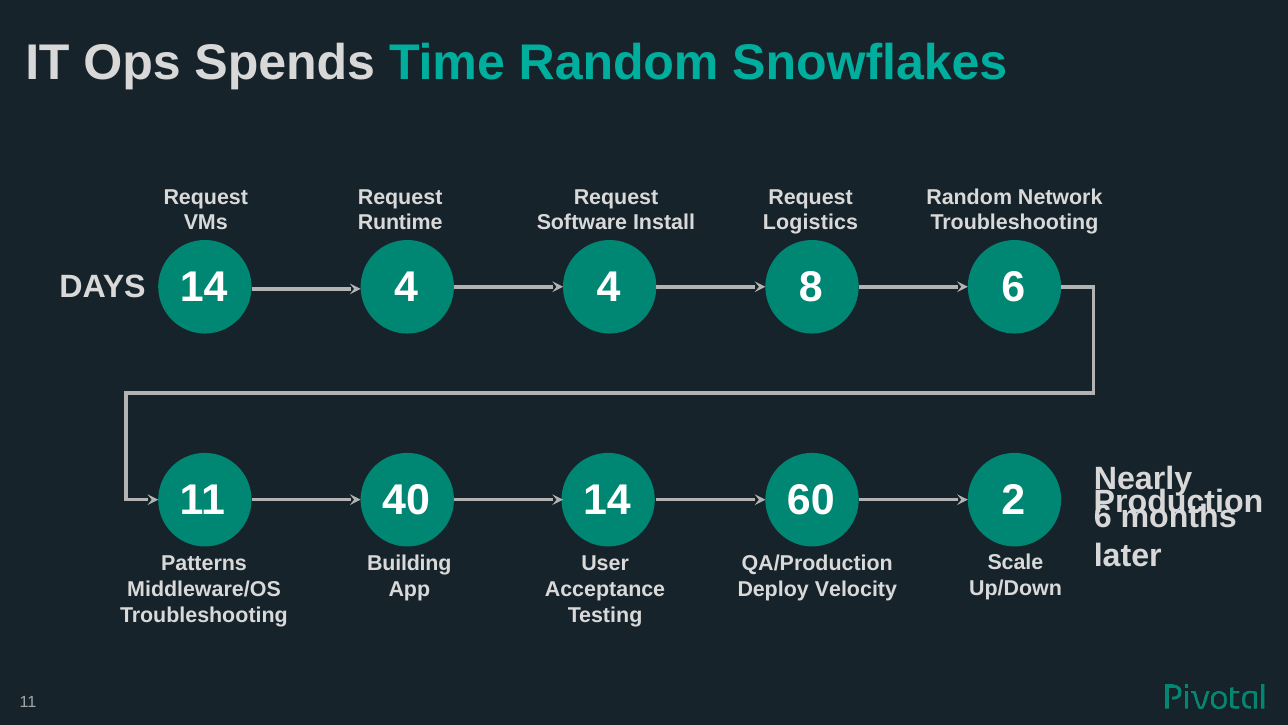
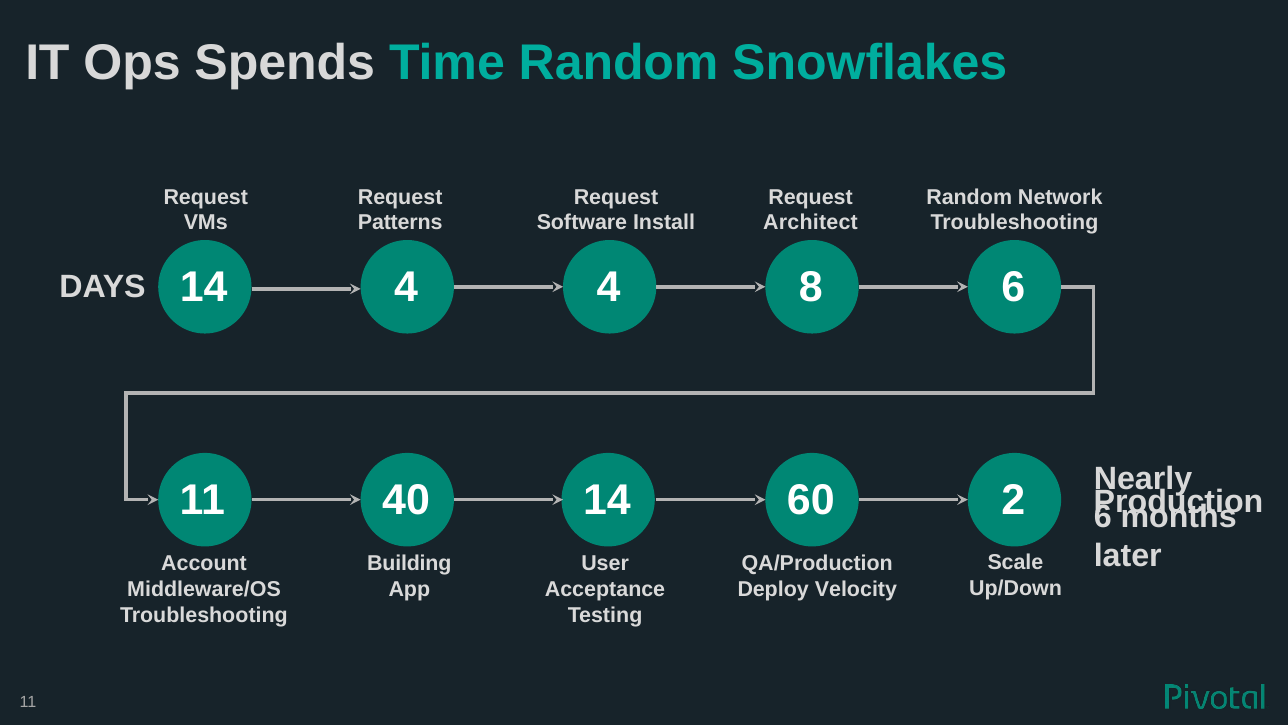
Runtime: Runtime -> Patterns
Logistics: Logistics -> Architect
Patterns: Patterns -> Account
